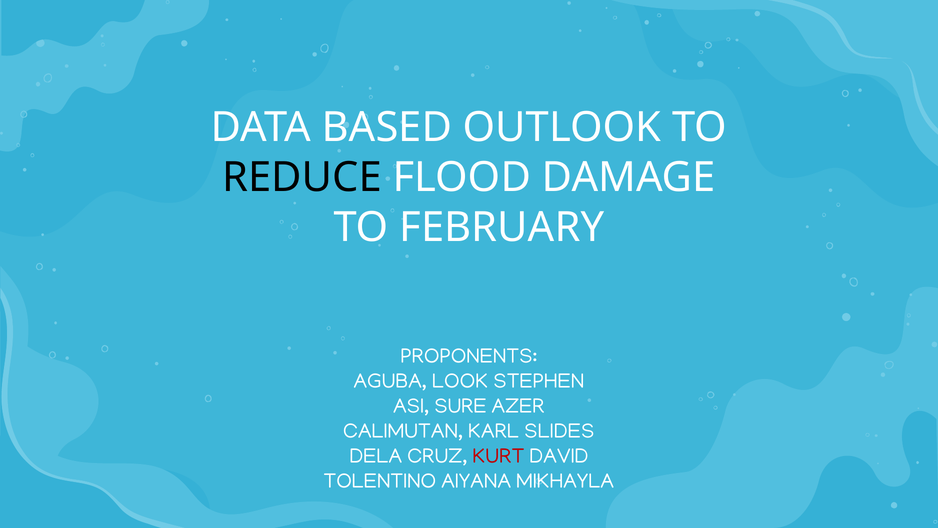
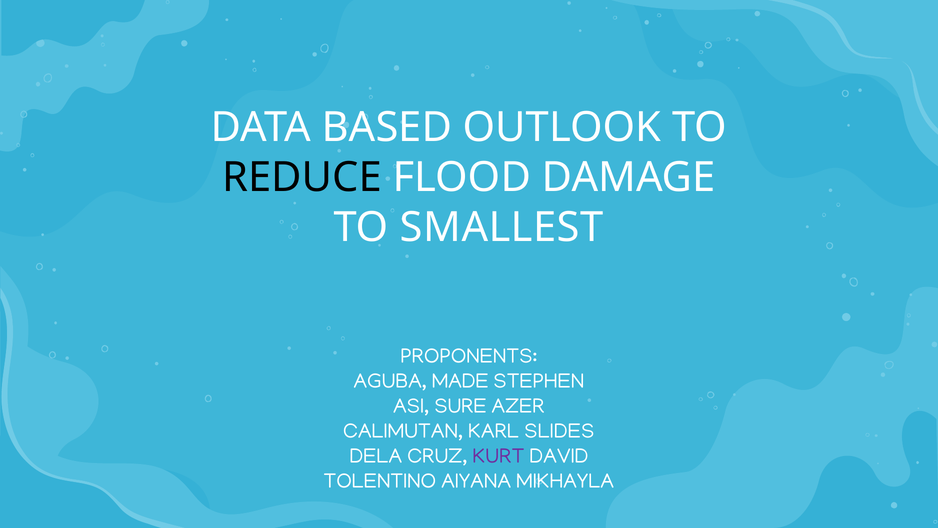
FEBRUARY: FEBRUARY -> SMALLEST
LOOK: LOOK -> MADE
KURT colour: red -> purple
